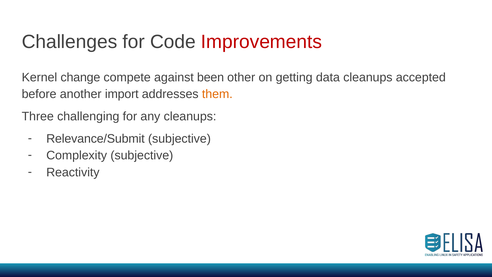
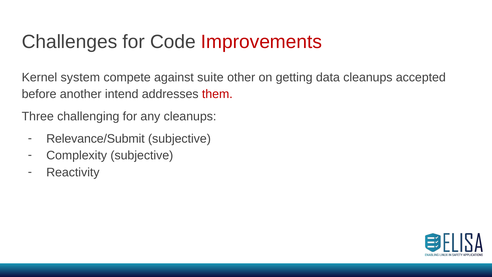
change: change -> system
been: been -> suite
import: import -> intend
them colour: orange -> red
